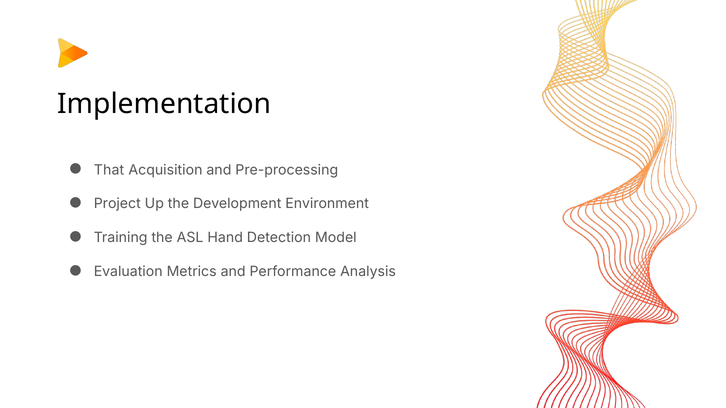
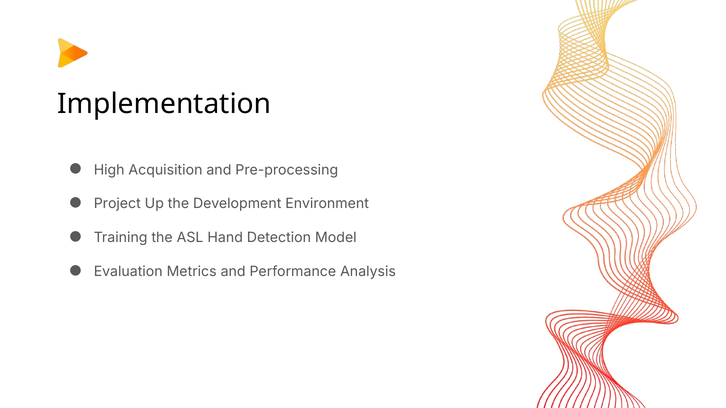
That: That -> High
